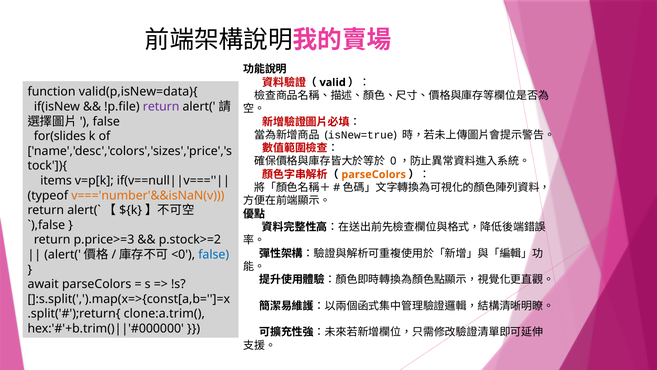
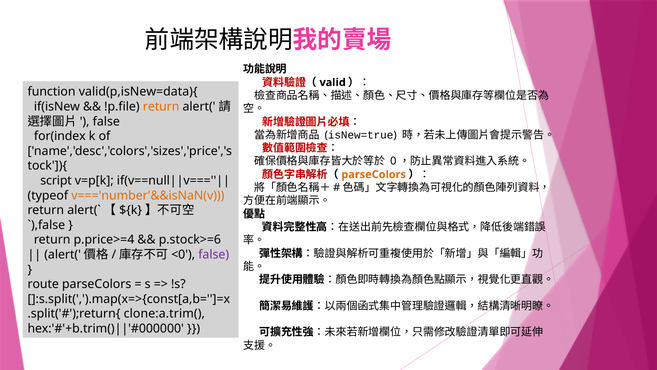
return at (161, 107) colour: purple -> orange
for(slides: for(slides -> for(index
items: items -> script
p.price>=3: p.price>=3 -> p.price>=4
p.stock>=2: p.stock>=2 -> p.stock>=6
false at (214, 254) colour: blue -> purple
await: await -> route
